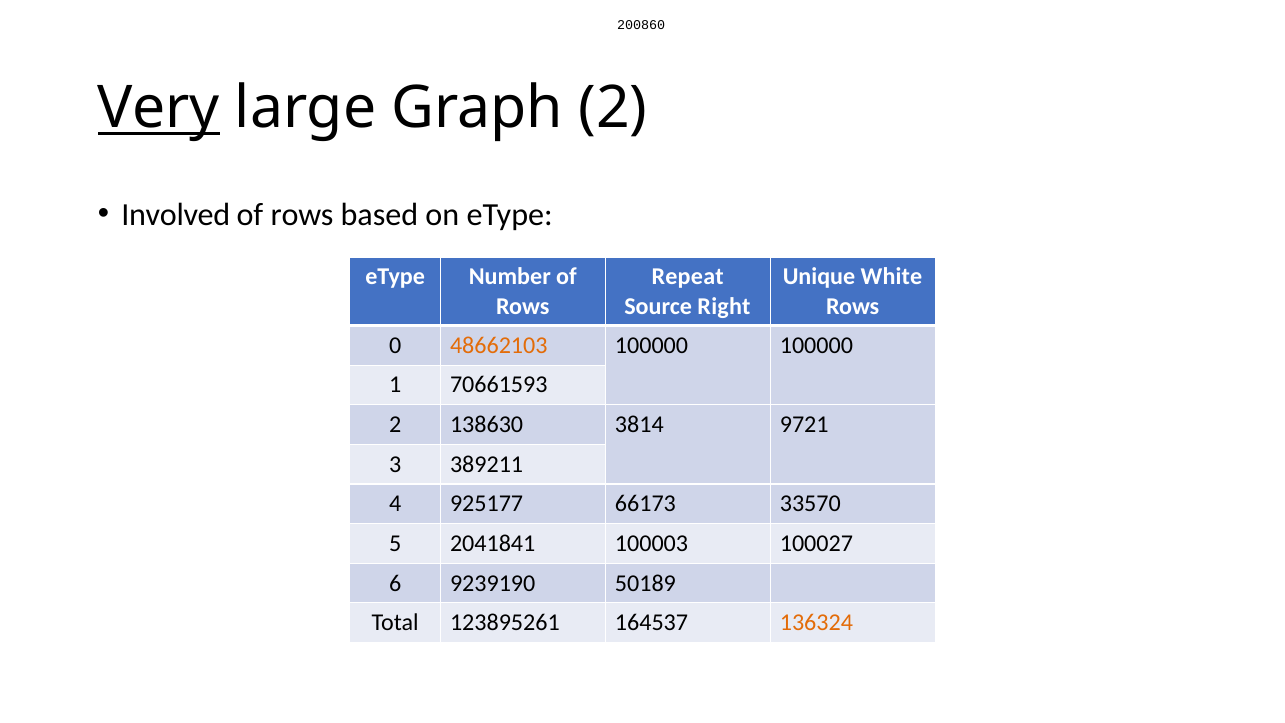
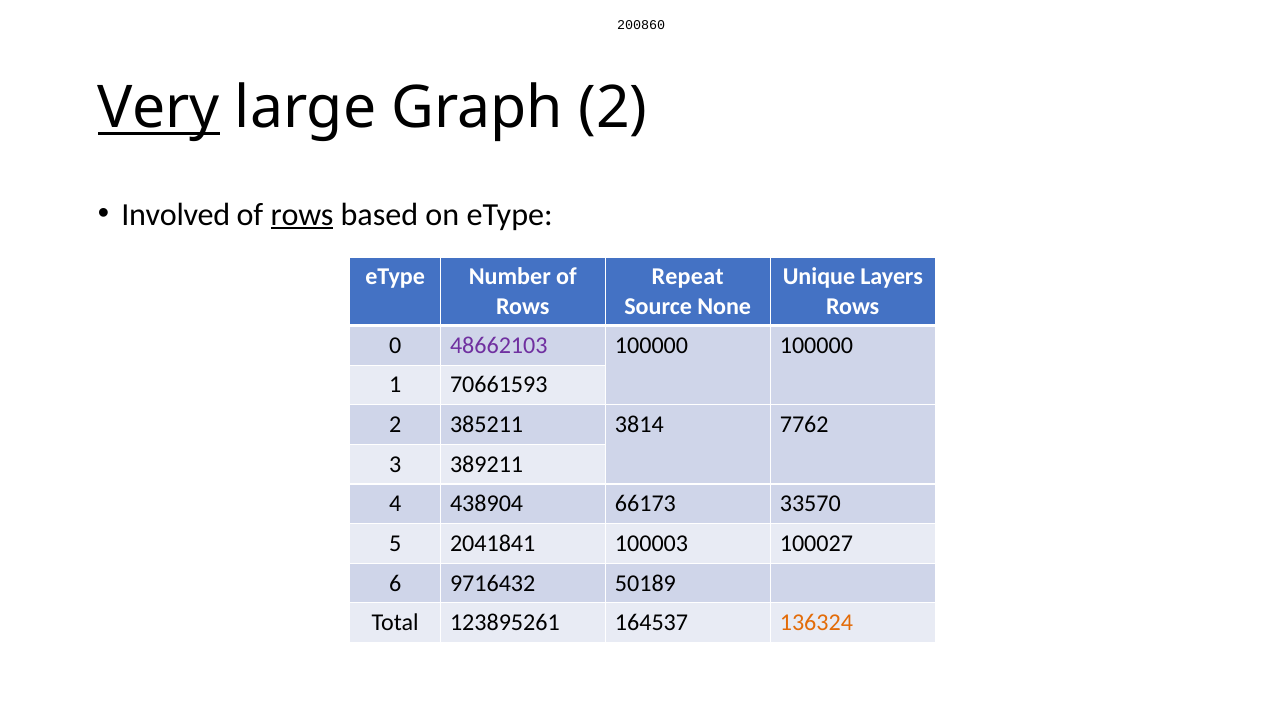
rows at (302, 214) underline: none -> present
White: White -> Layers
Right: Right -> None
48662103 colour: orange -> purple
138630: 138630 -> 385211
9721: 9721 -> 7762
925177: 925177 -> 438904
9239190: 9239190 -> 9716432
